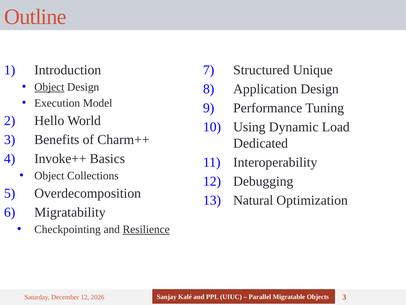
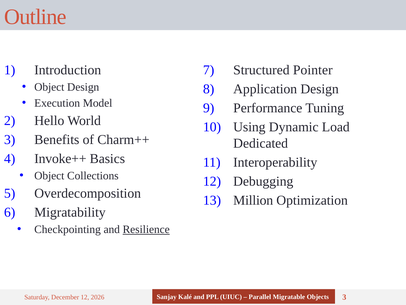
Unique: Unique -> Pointer
Object at (49, 87) underline: present -> none
Natural: Natural -> Million
